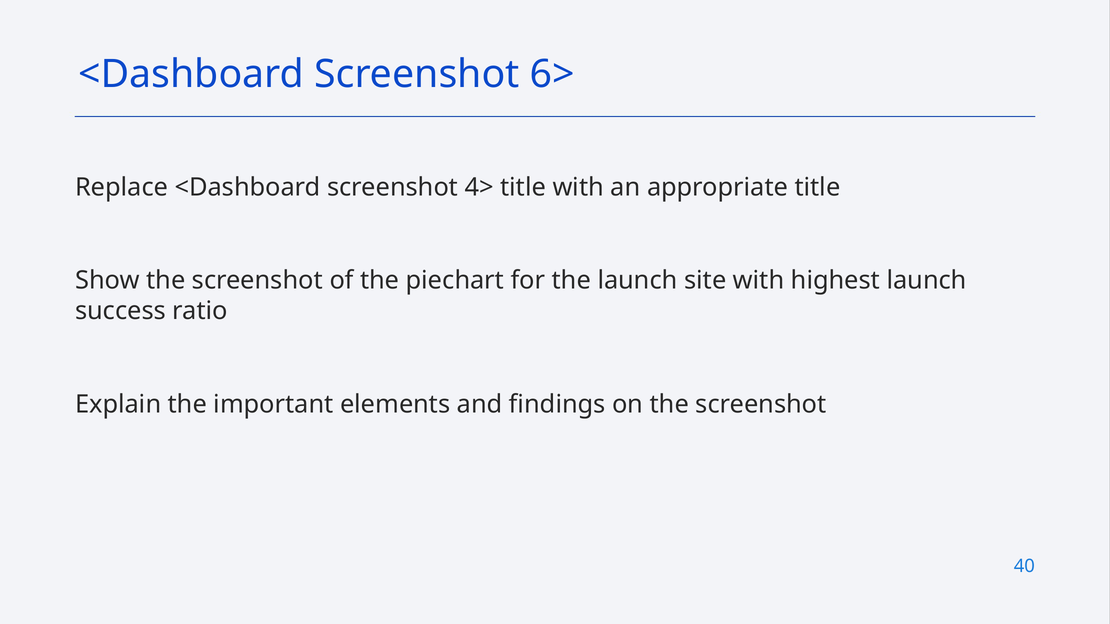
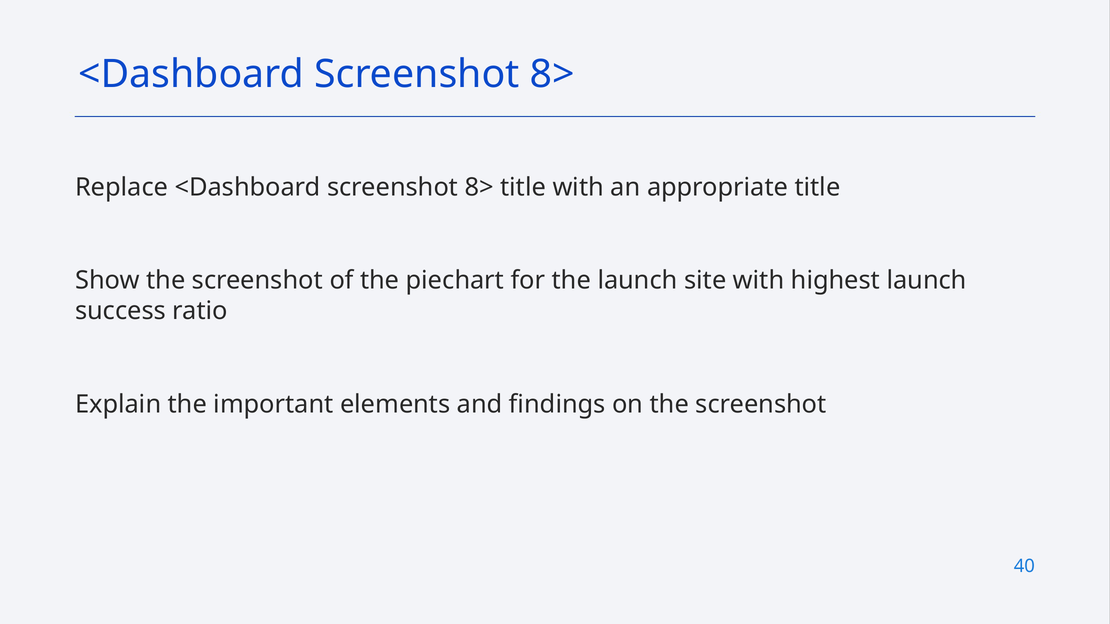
6> at (552, 74): 6> -> 8>
Replace <Dashboard screenshot 4>: 4> -> 8>
